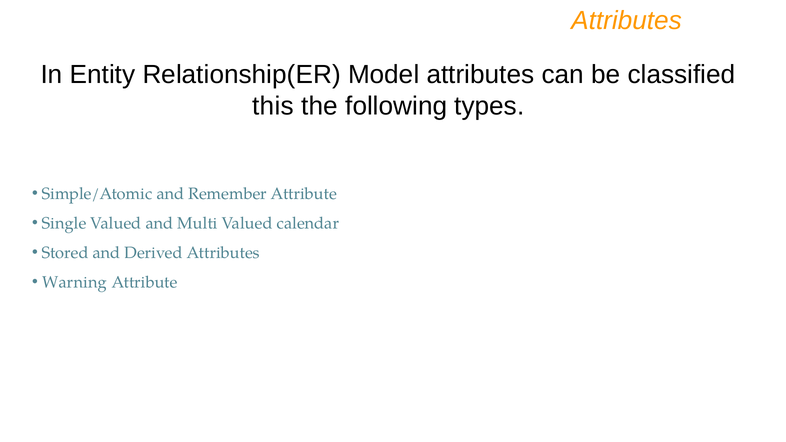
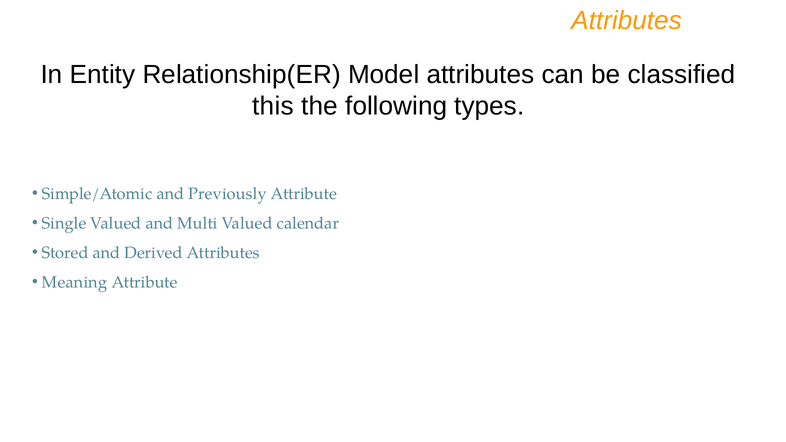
Remember: Remember -> Previously
Warning: Warning -> Meaning
